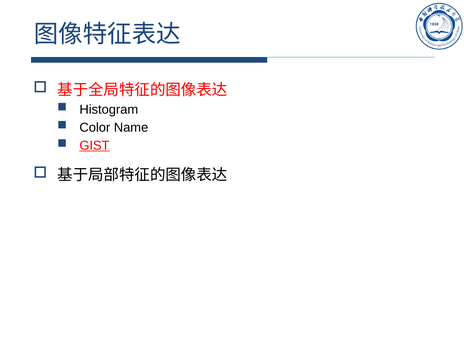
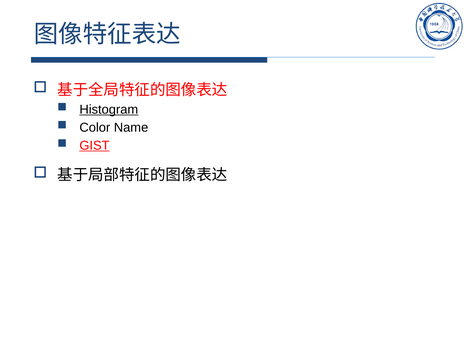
Histogram underline: none -> present
